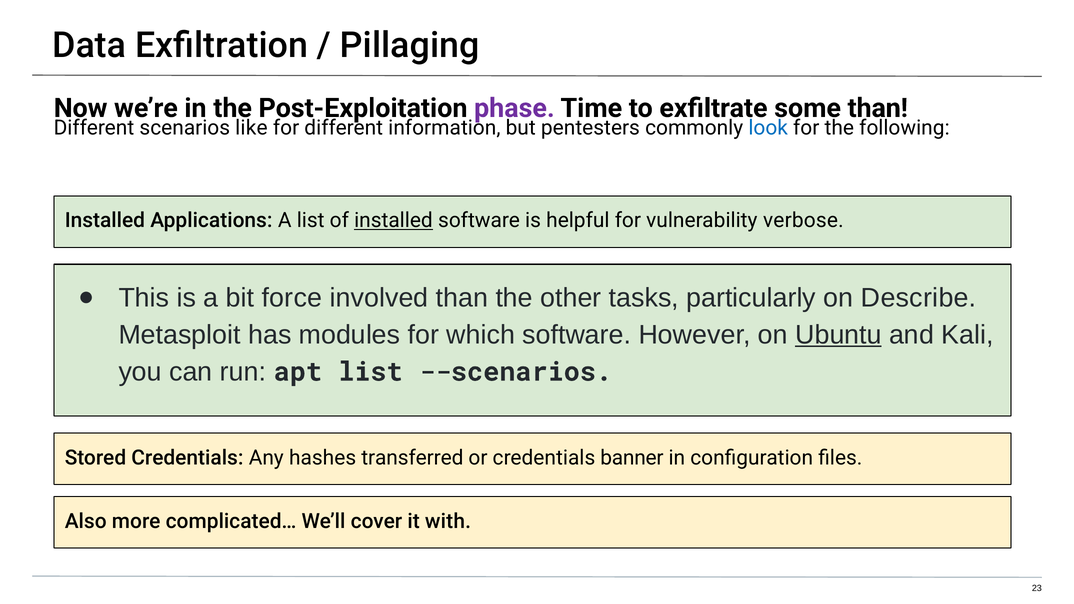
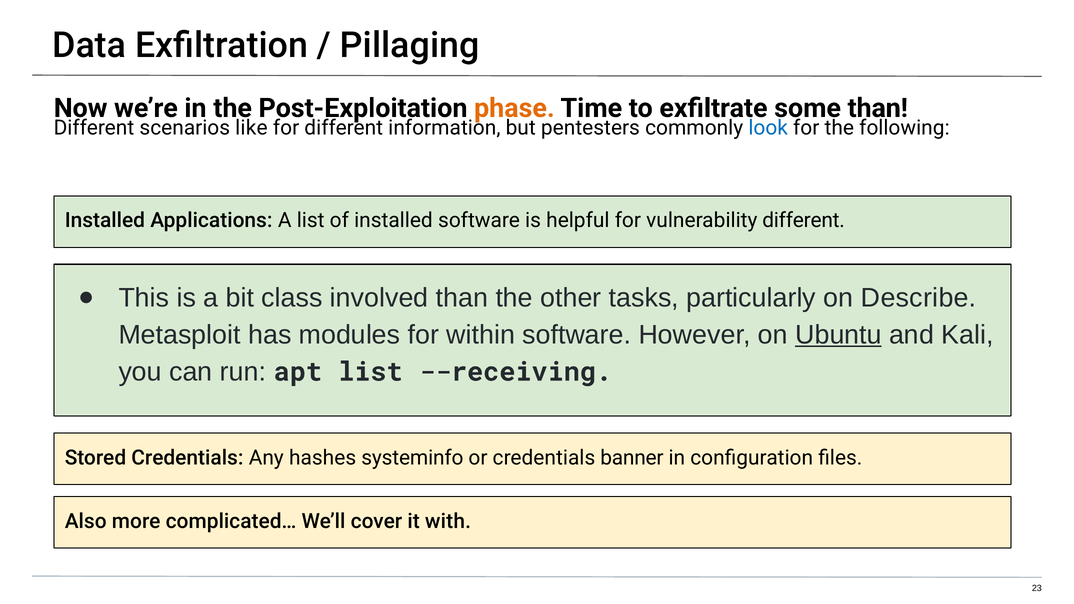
phase colour: purple -> orange
installed at (393, 221) underline: present -> none
vulnerability verbose: verbose -> different
force: force -> class
which: which -> within
--scenarios: --scenarios -> --receiving
transferred: transferred -> systeminfo
